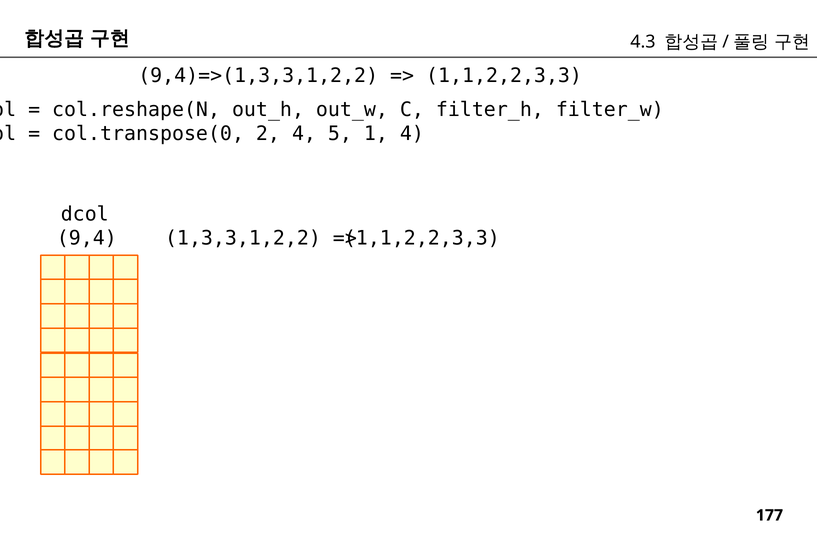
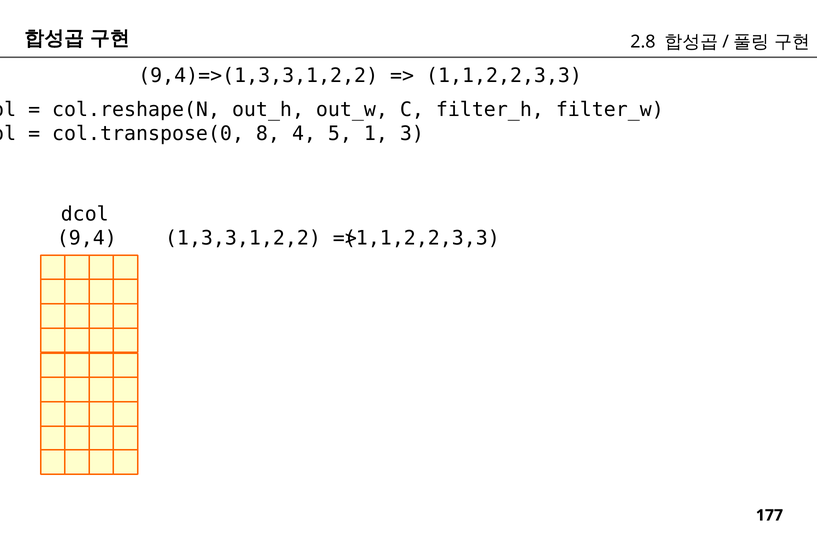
4.3: 4.3 -> 2.8
2: 2 -> 8
1 4: 4 -> 3
